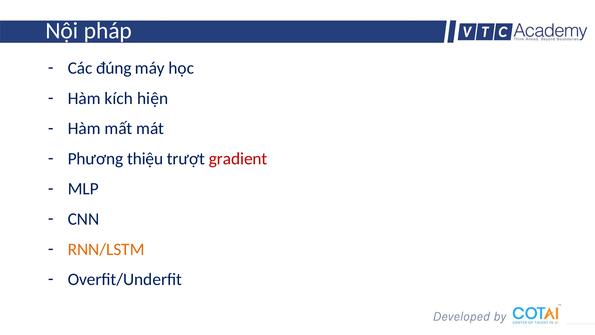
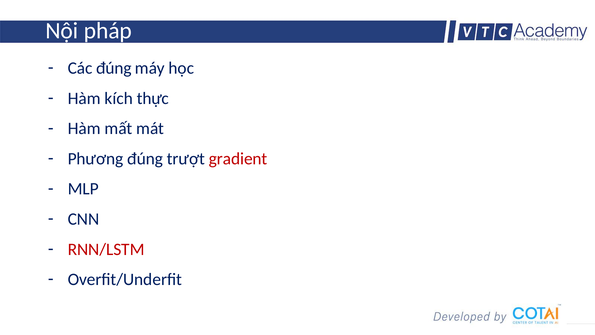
hiện: hiện -> thực
Phương thiệu: thiệu -> đúng
RNN/LSTM colour: orange -> red
